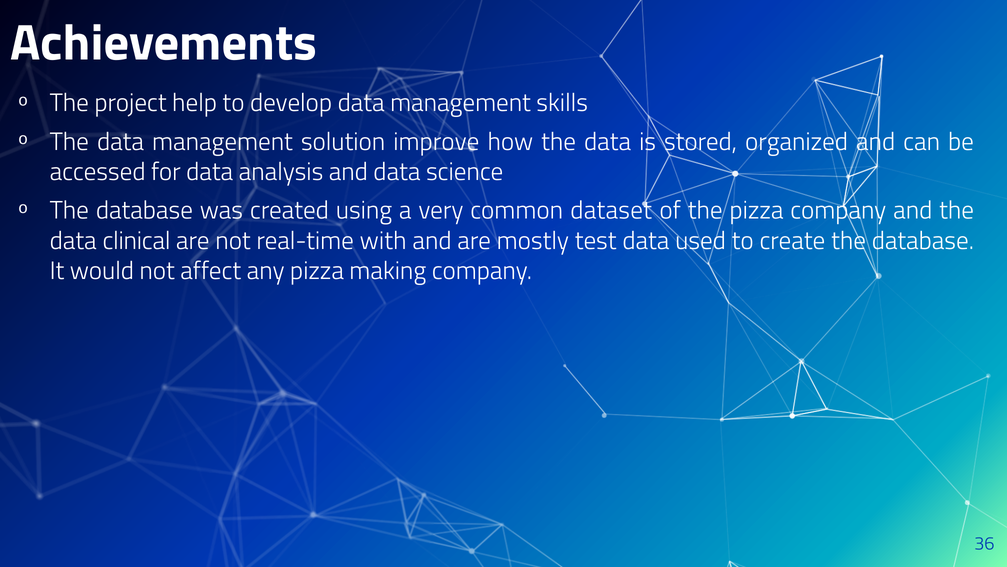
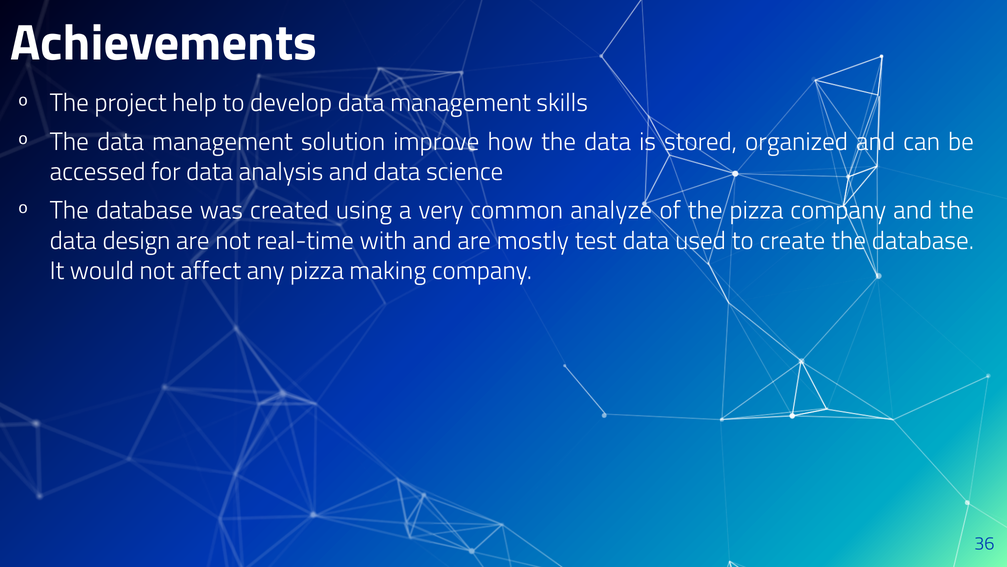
dataset: dataset -> analyze
clinical: clinical -> design
